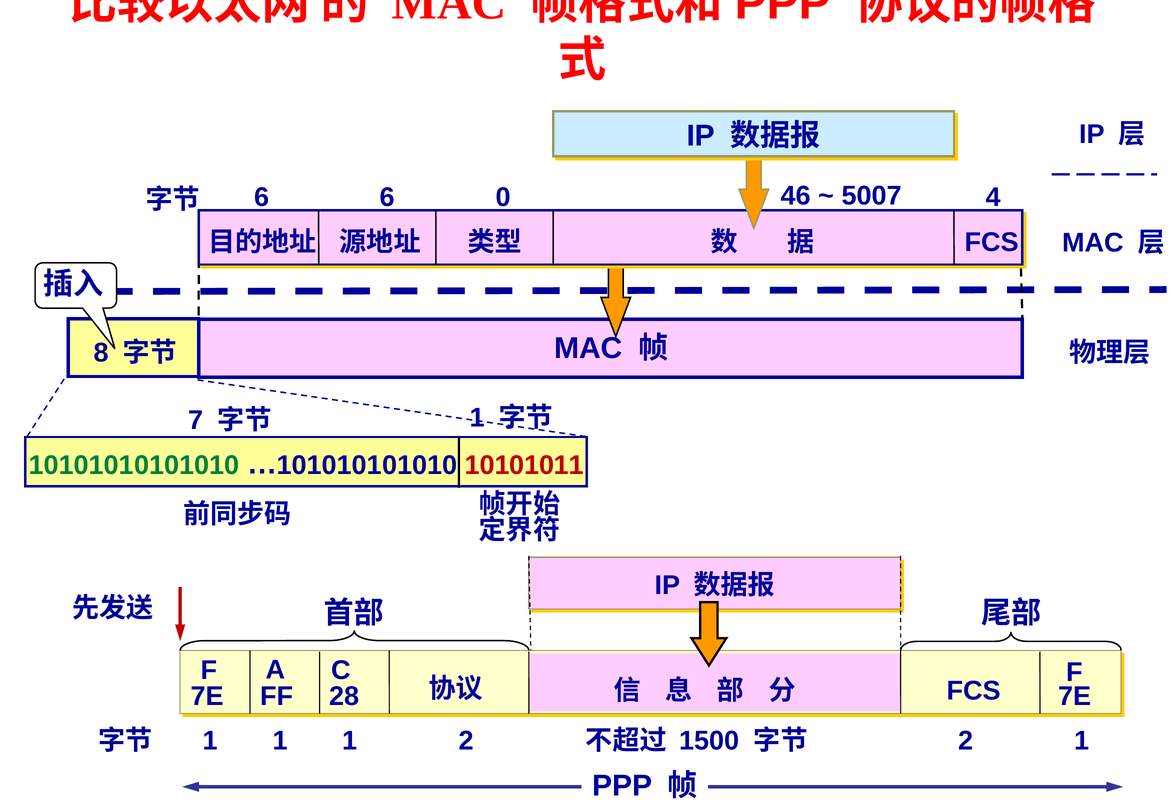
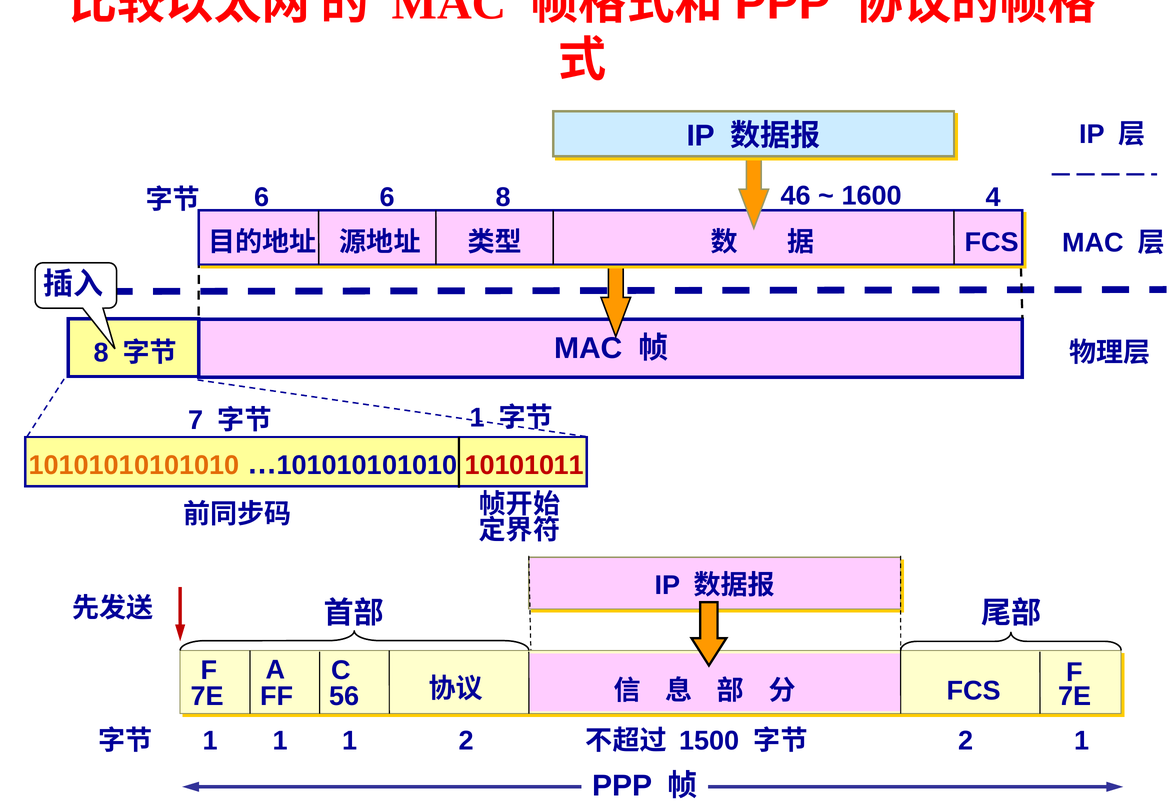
6 0: 0 -> 8
5007: 5007 -> 1600
10101010101010 colour: green -> orange
28: 28 -> 56
